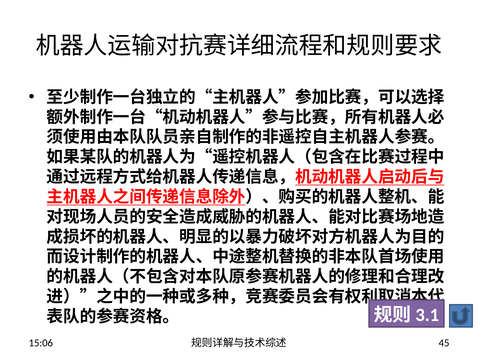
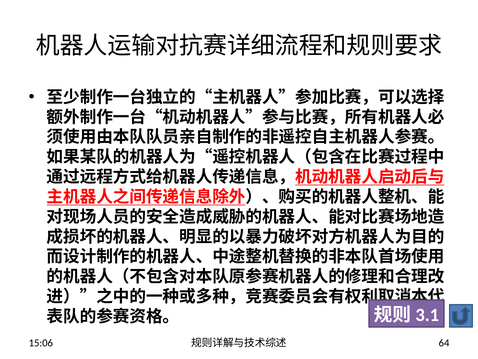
45: 45 -> 64
